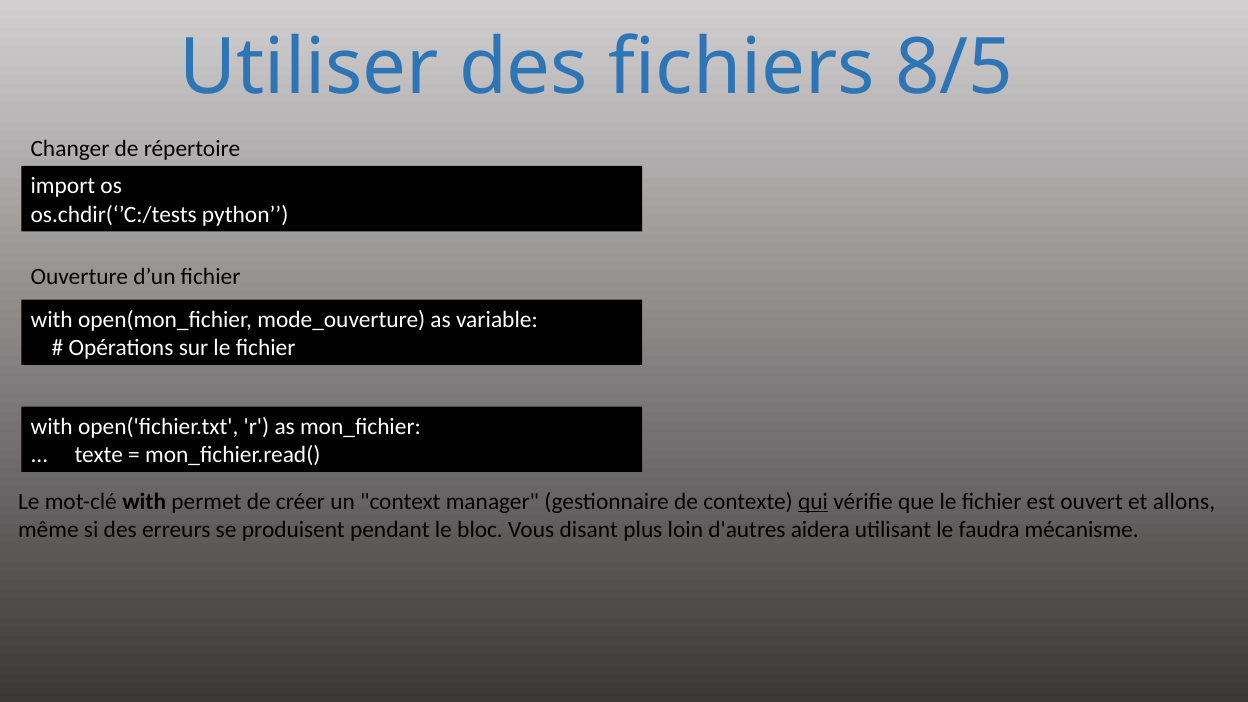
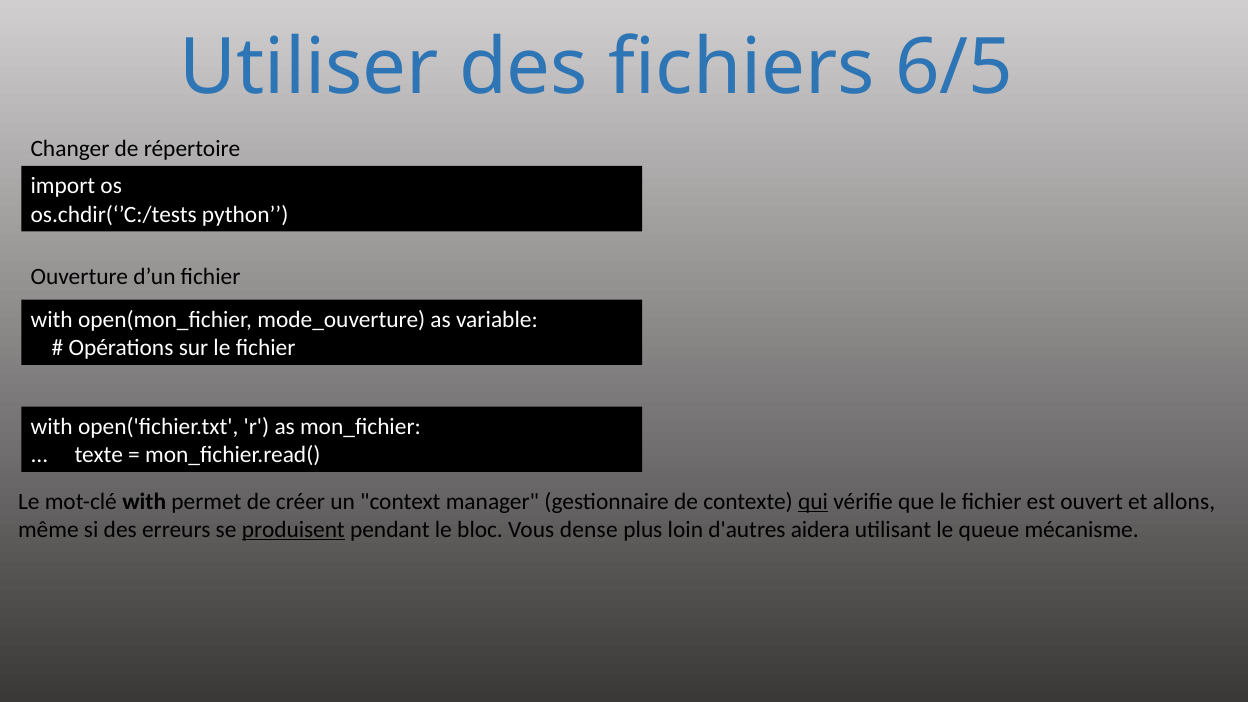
8/5: 8/5 -> 6/5
produisent underline: none -> present
disant: disant -> dense
faudra: faudra -> queue
